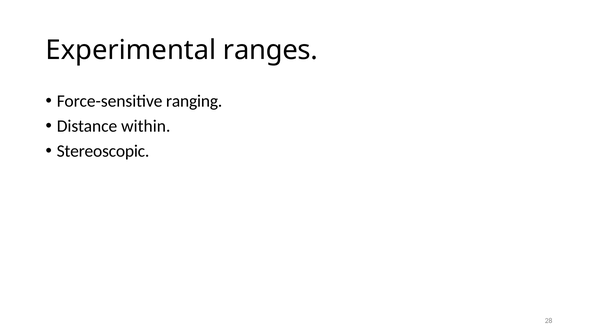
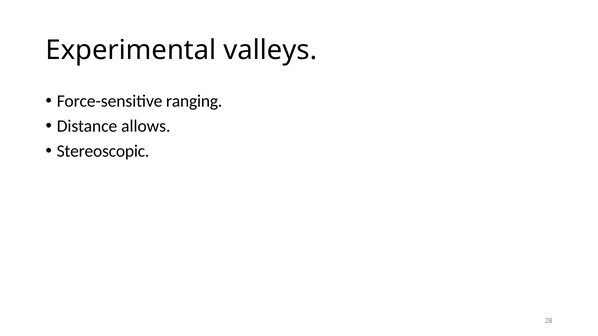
ranges: ranges -> valleys
within: within -> allows
